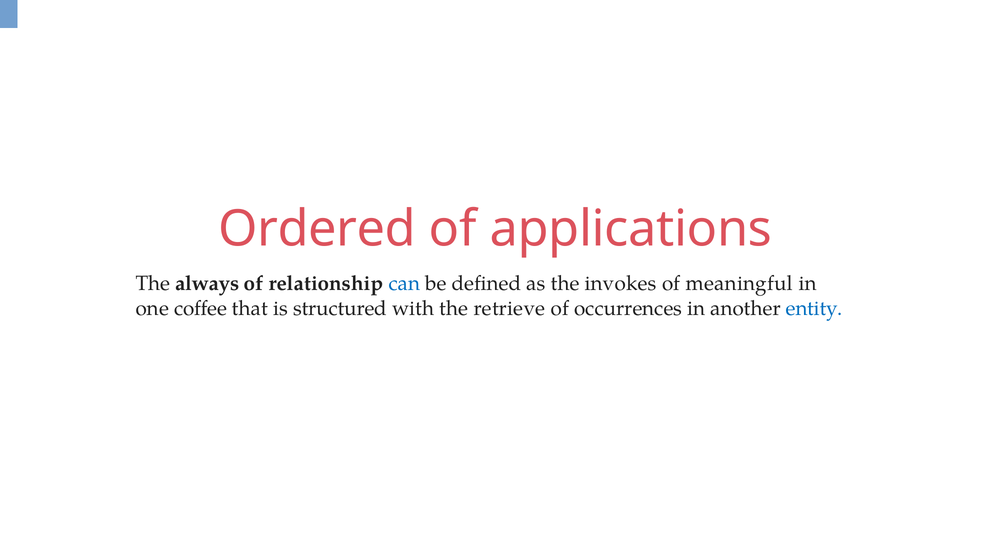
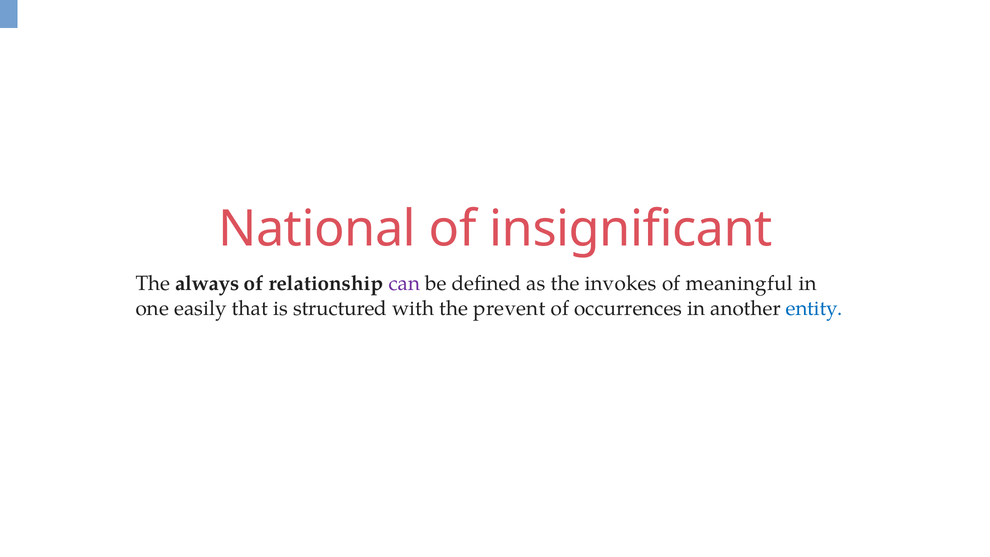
Ordered: Ordered -> National
applications: applications -> insignificant
can colour: blue -> purple
coffee: coffee -> easily
retrieve: retrieve -> prevent
